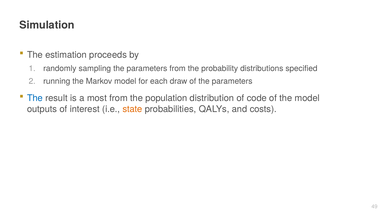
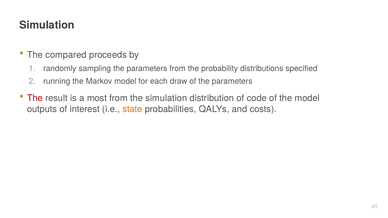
estimation: estimation -> compared
The at (35, 98) colour: blue -> red
the population: population -> simulation
